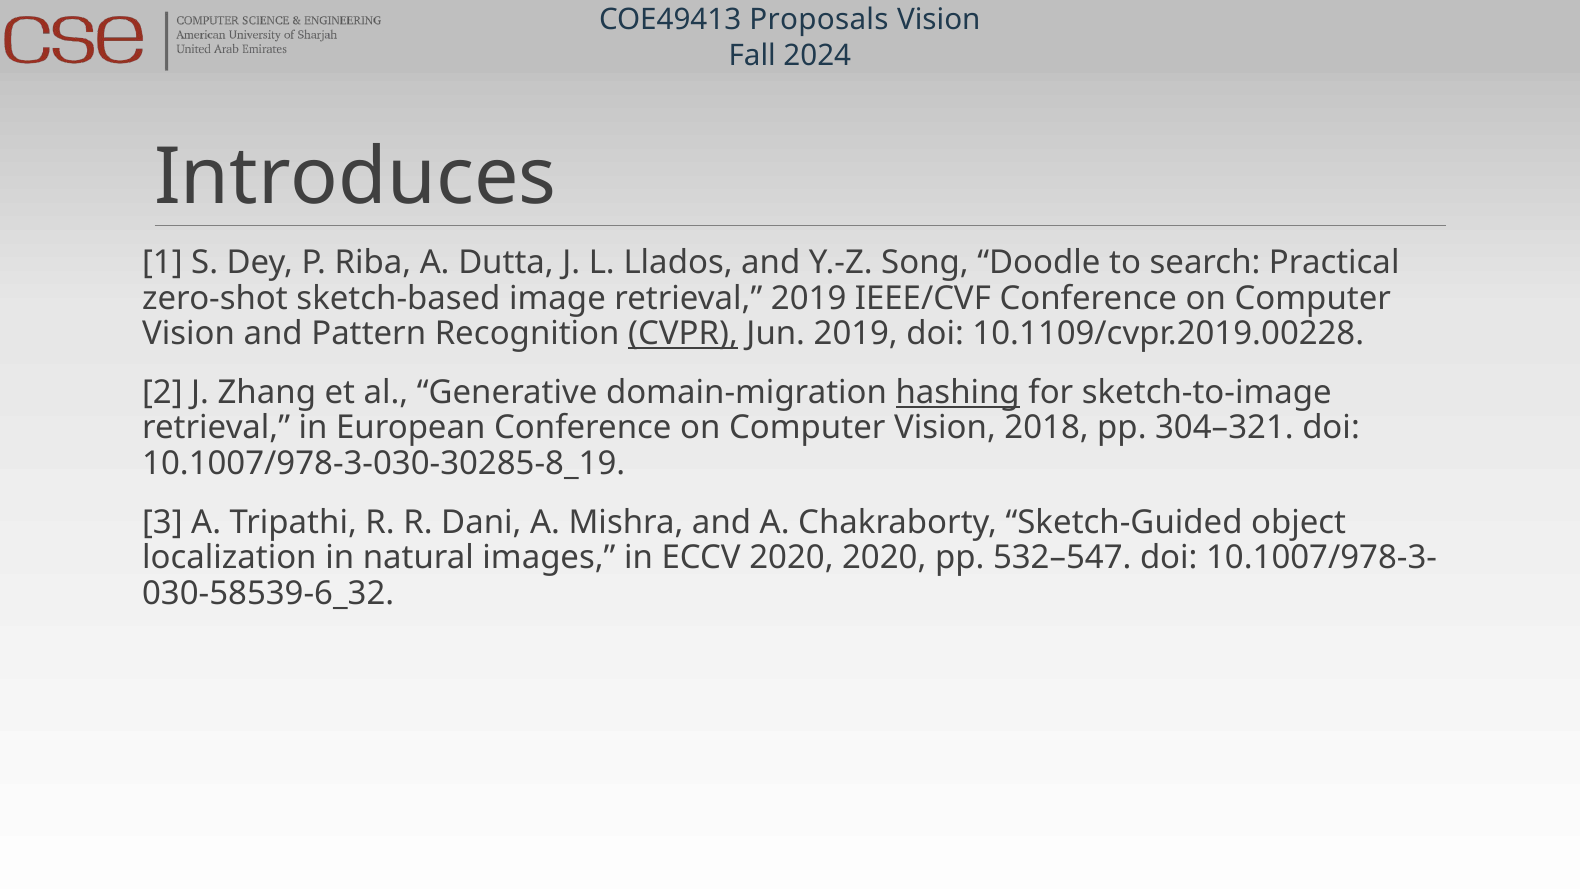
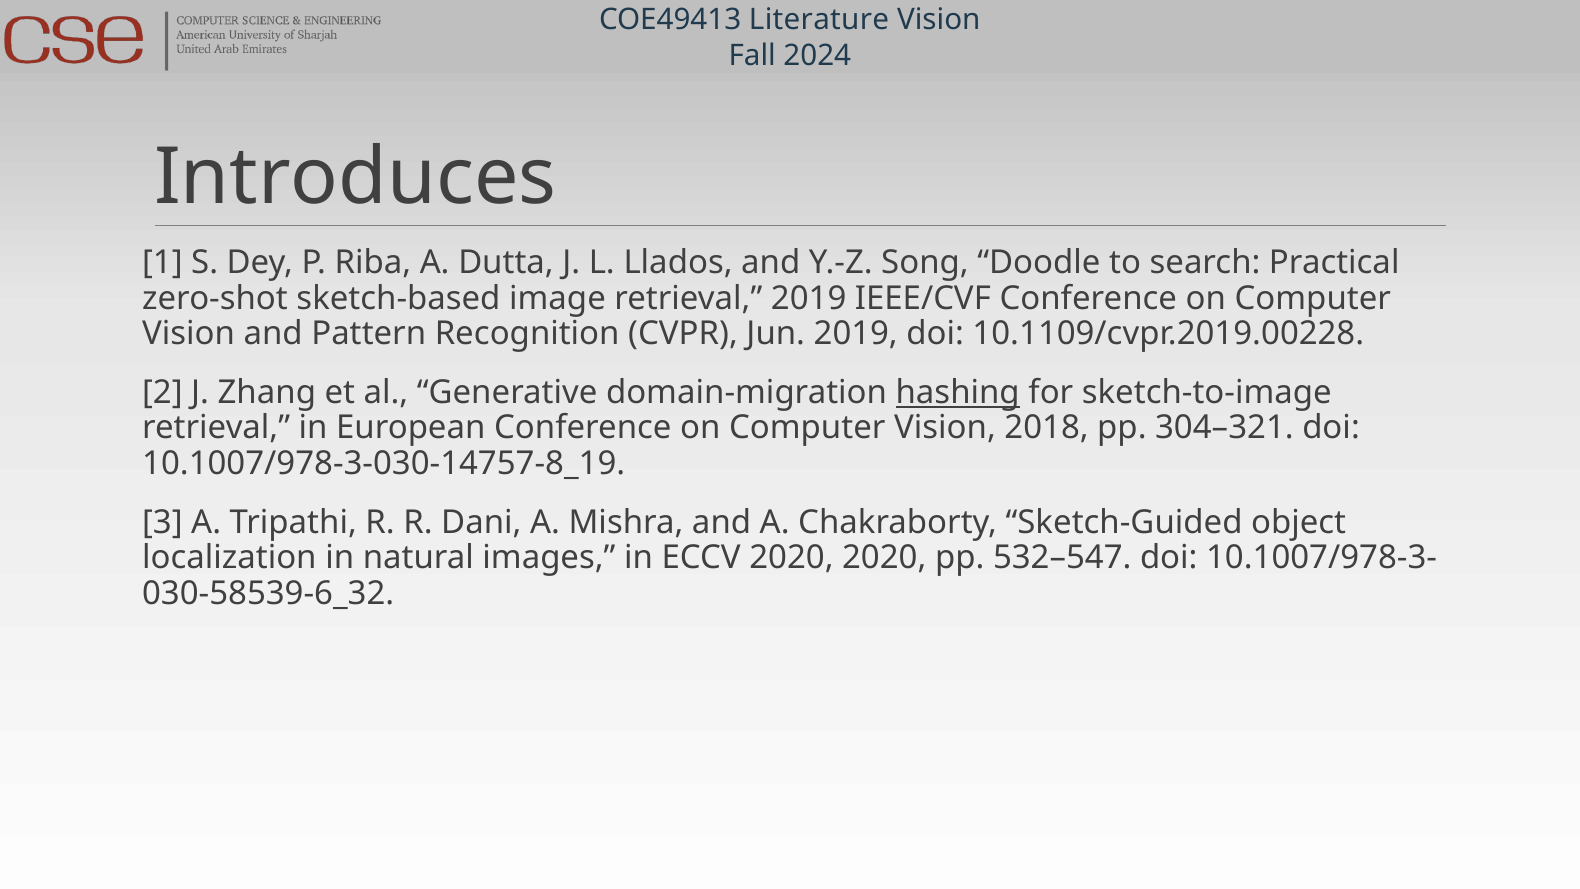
Proposals: Proposals -> Literature
CVPR underline: present -> none
10.1007/978-3-030-30285-8_19: 10.1007/978-3-030-30285-8_19 -> 10.1007/978-3-030-14757-8_19
